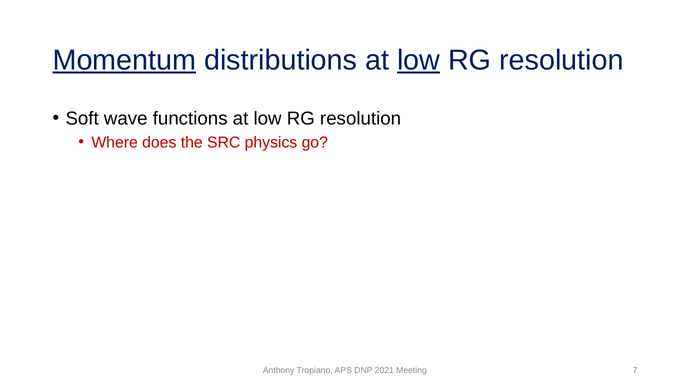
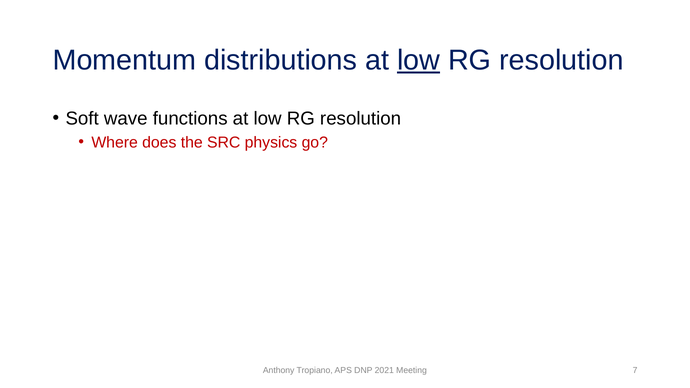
Momentum underline: present -> none
